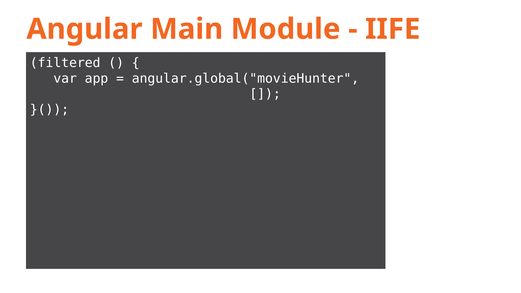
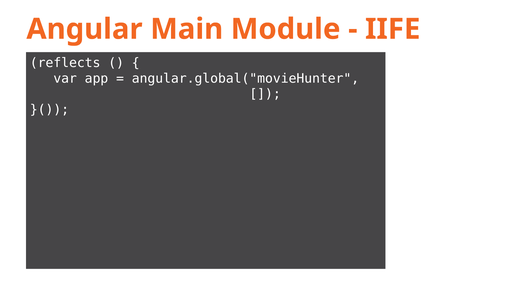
filtered: filtered -> reflects
